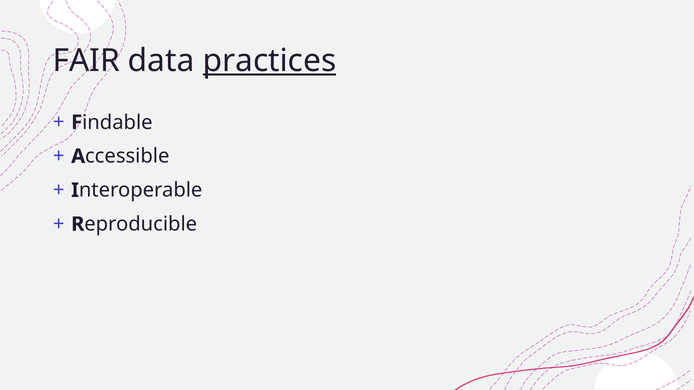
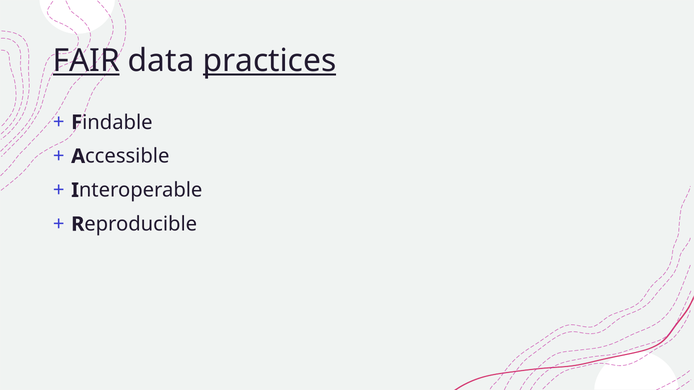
FAIR underline: none -> present
